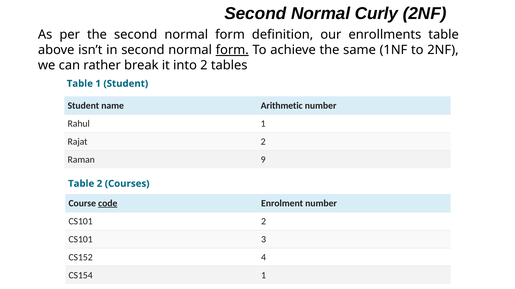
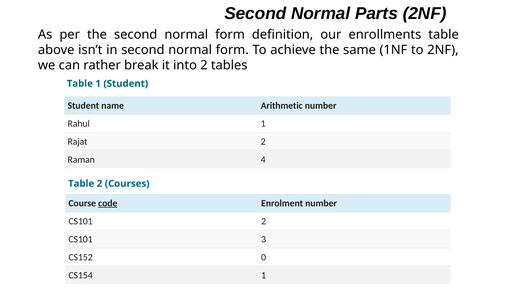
Curly: Curly -> Parts
form at (232, 50) underline: present -> none
9: 9 -> 4
4: 4 -> 0
